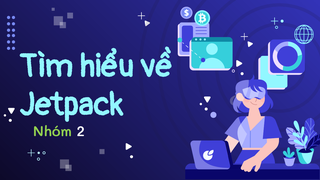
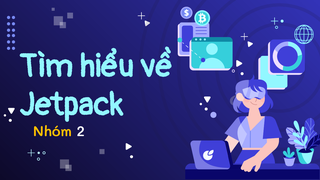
Nhóm colour: light green -> yellow
